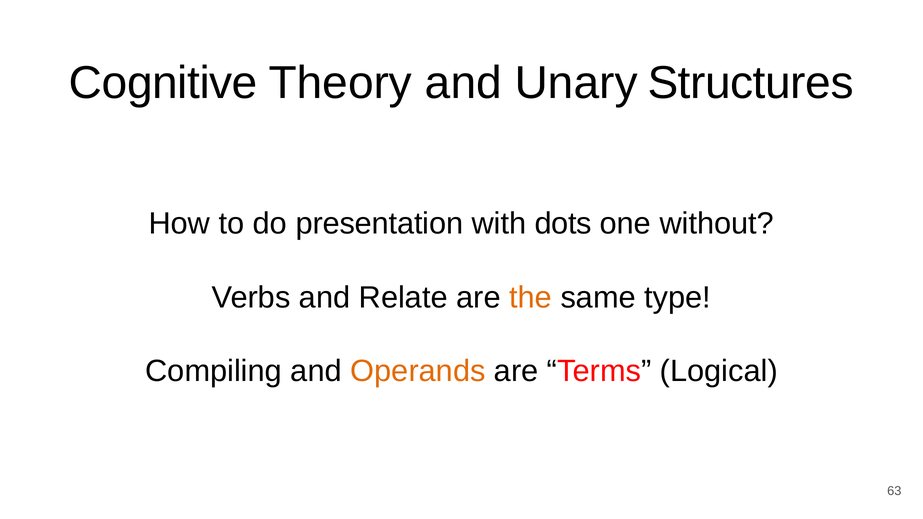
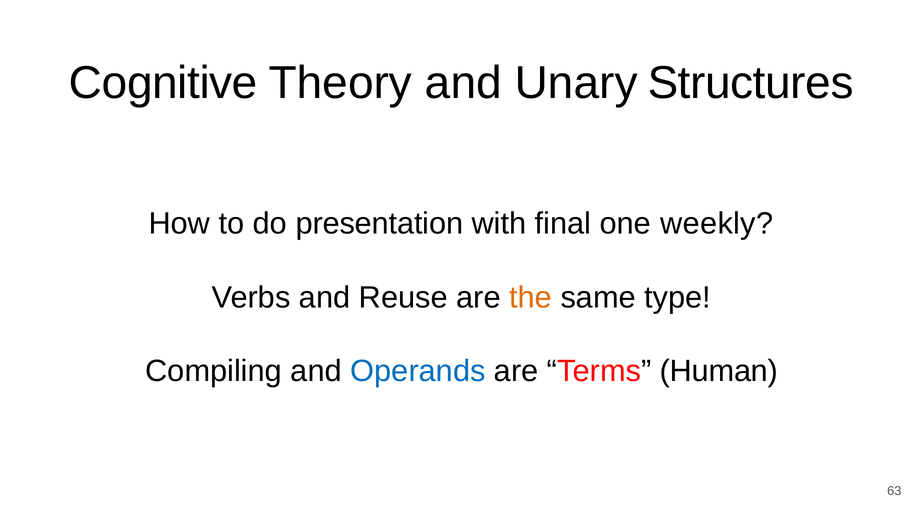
dots: dots -> final
without: without -> weekly
Relate: Relate -> Reuse
Operands colour: orange -> blue
Logical: Logical -> Human
